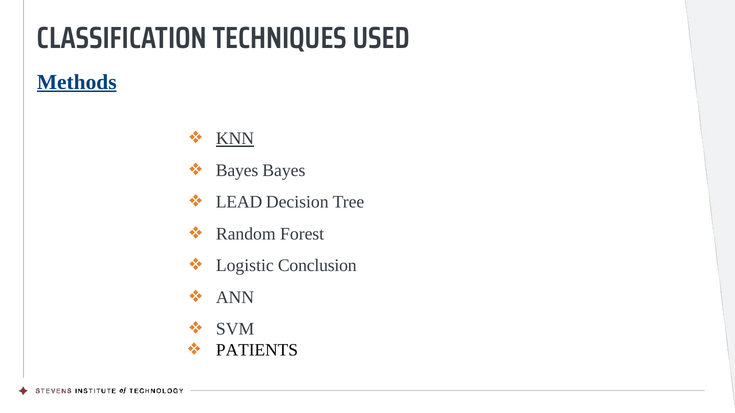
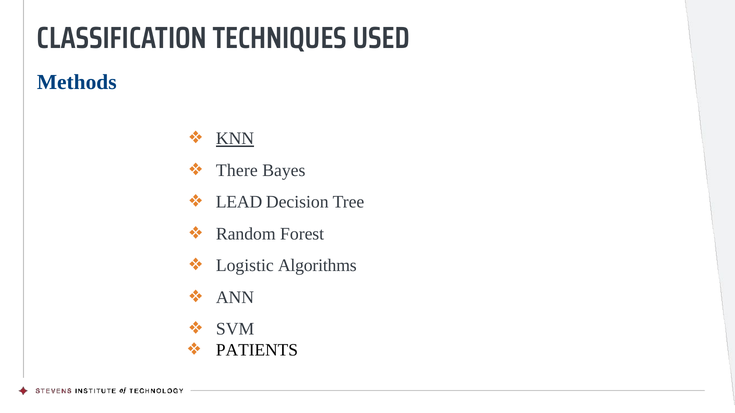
Methods underline: present -> none
Bayes at (237, 171): Bayes -> There
Conclusion: Conclusion -> Algorithms
